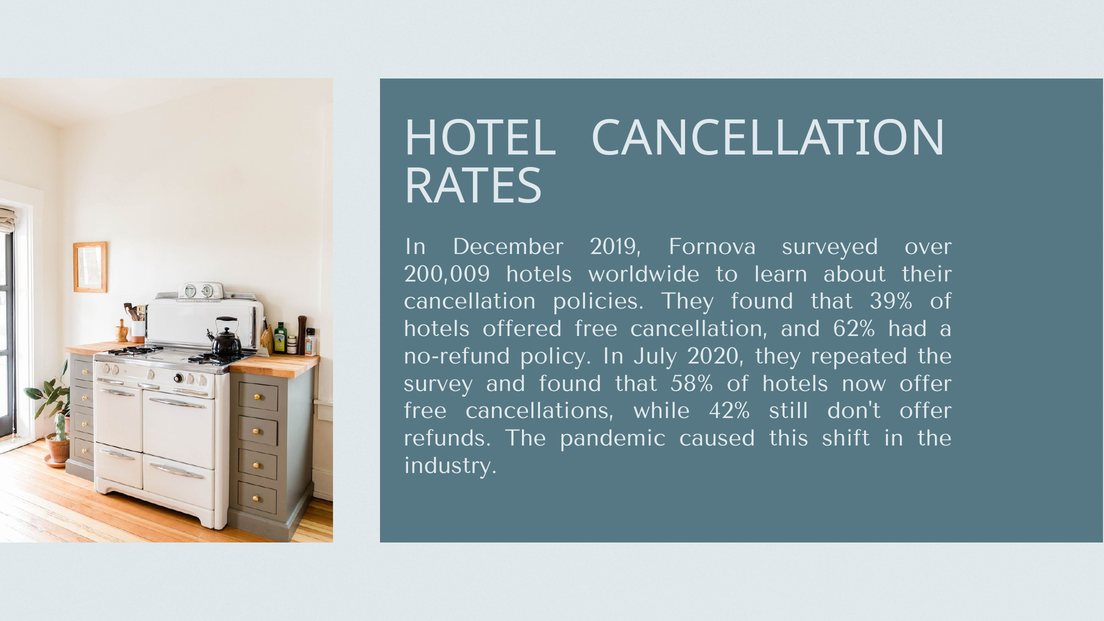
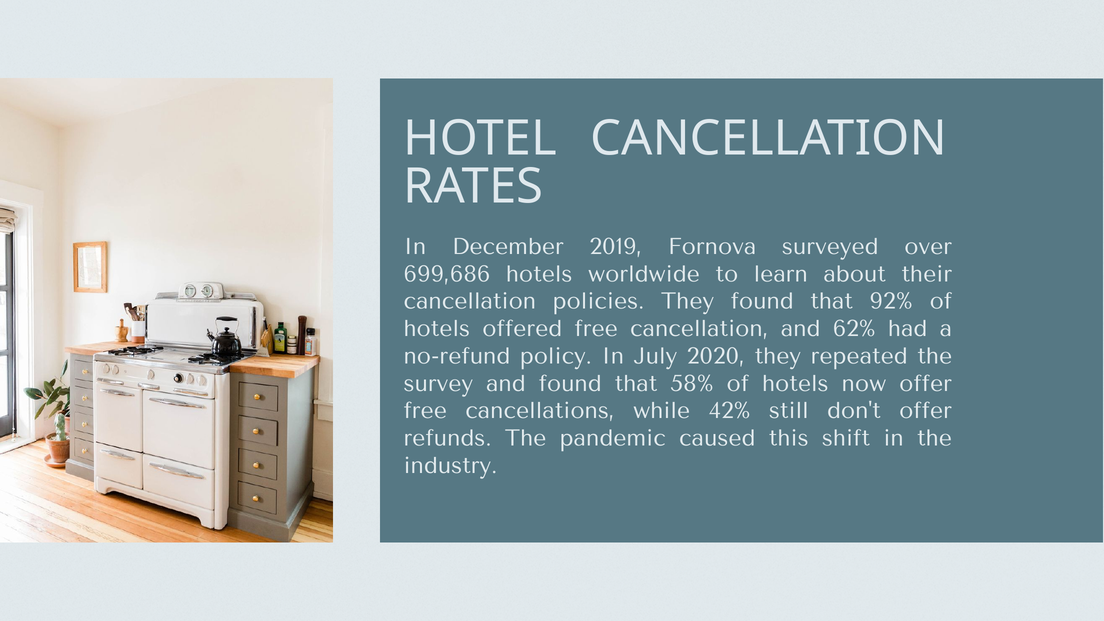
200,009: 200,009 -> 699,686
39%: 39% -> 92%
